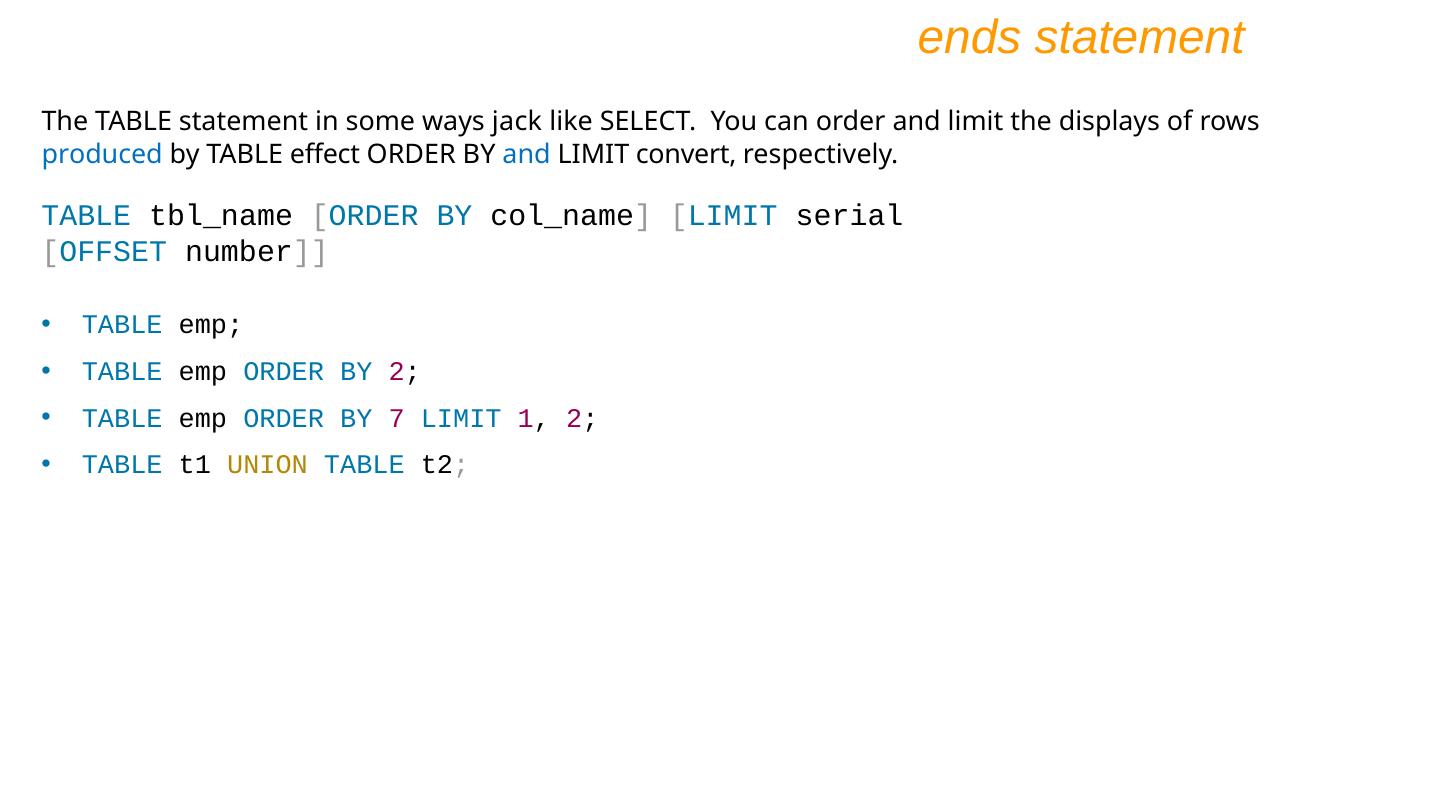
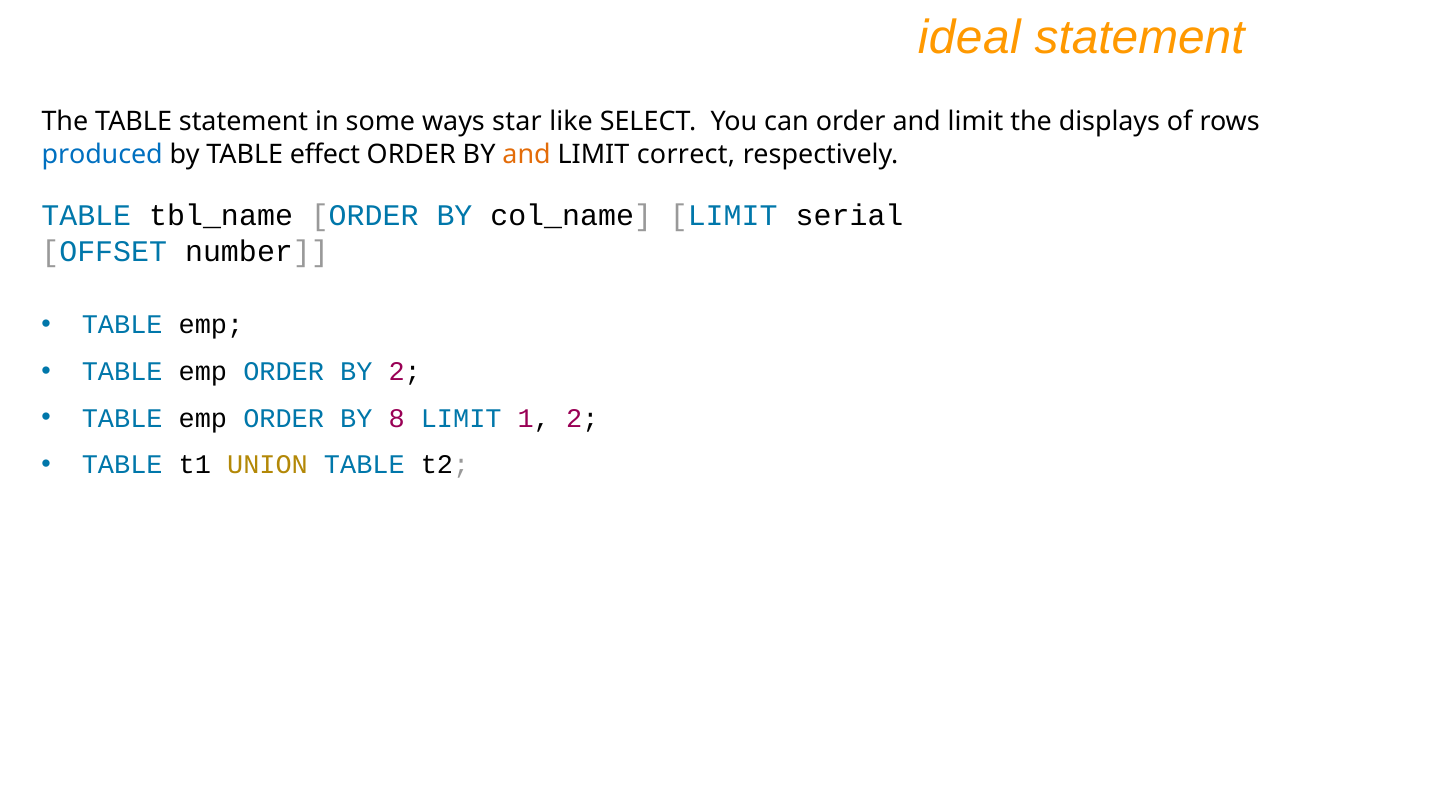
ends: ends -> ideal
jack: jack -> star
and at (527, 154) colour: blue -> orange
convert: convert -> correct
7: 7 -> 8
